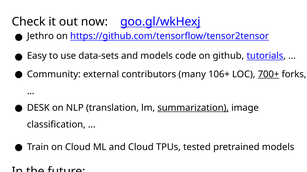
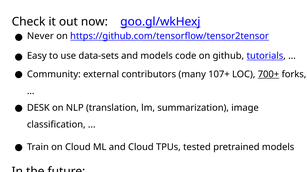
Jethro: Jethro -> Never
106+: 106+ -> 107+
summarization underline: present -> none
